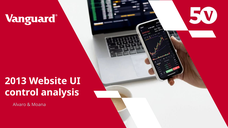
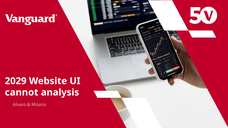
2013: 2013 -> 2029
control: control -> cannot
